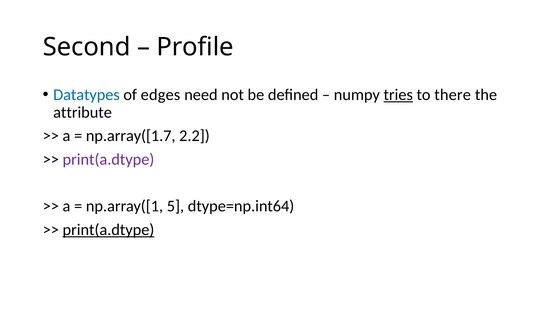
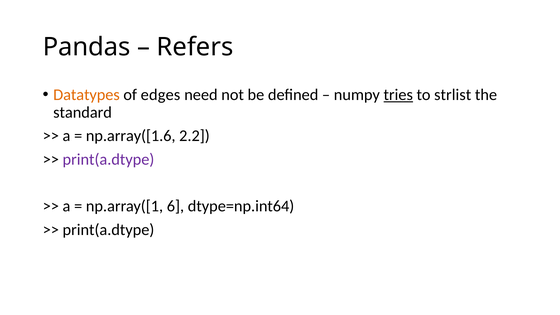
Second: Second -> Pandas
Profile: Profile -> Refers
Datatypes colour: blue -> orange
there: there -> strlist
attribute: attribute -> standard
np.array([1.7: np.array([1.7 -> np.array([1.6
5: 5 -> 6
print(a.dtype at (108, 230) underline: present -> none
